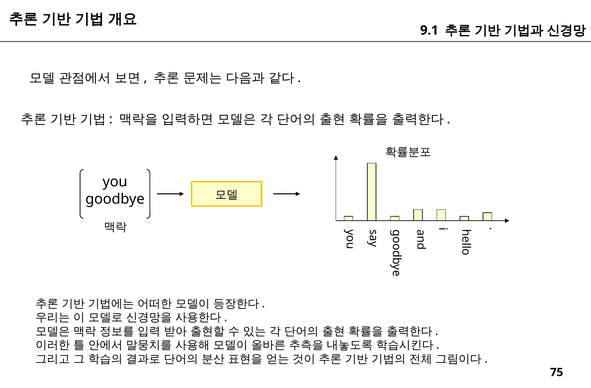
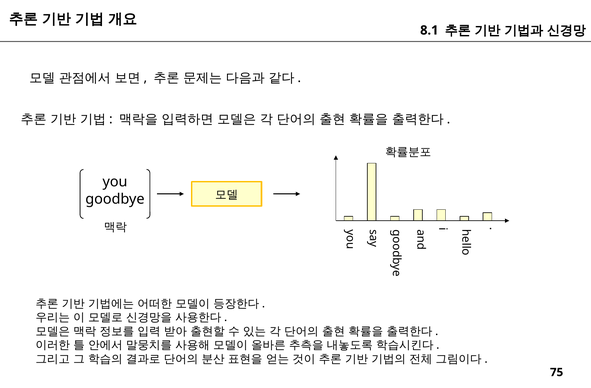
9.1: 9.1 -> 8.1
